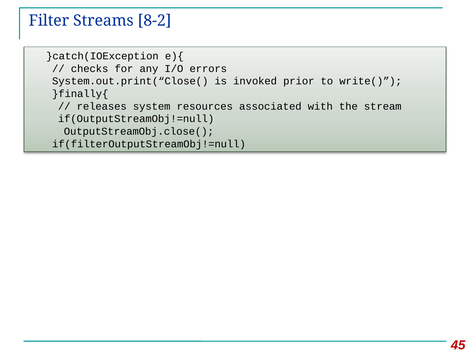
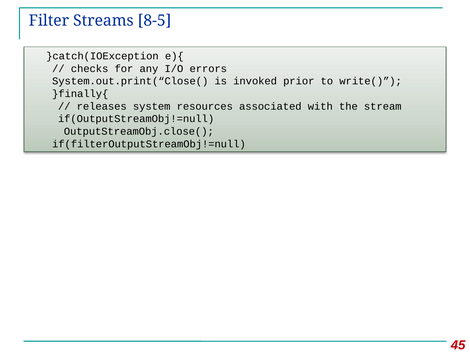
8-2: 8-2 -> 8-5
